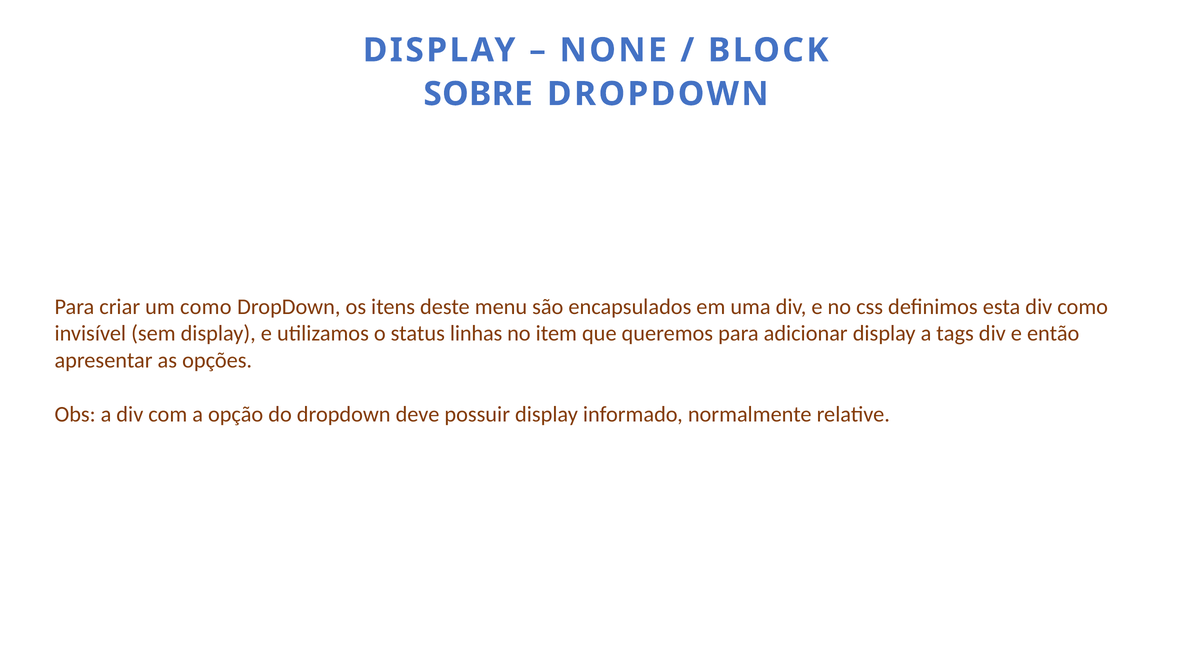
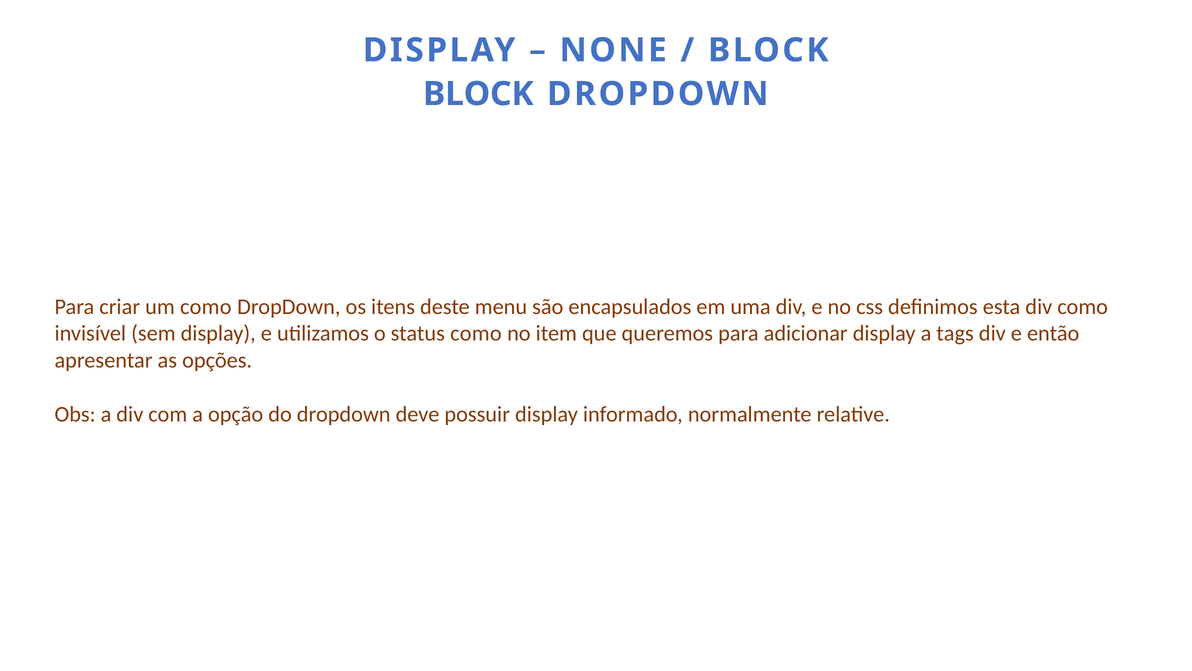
SOBRE at (478, 94): SOBRE -> BLOCK
status linhas: linhas -> como
